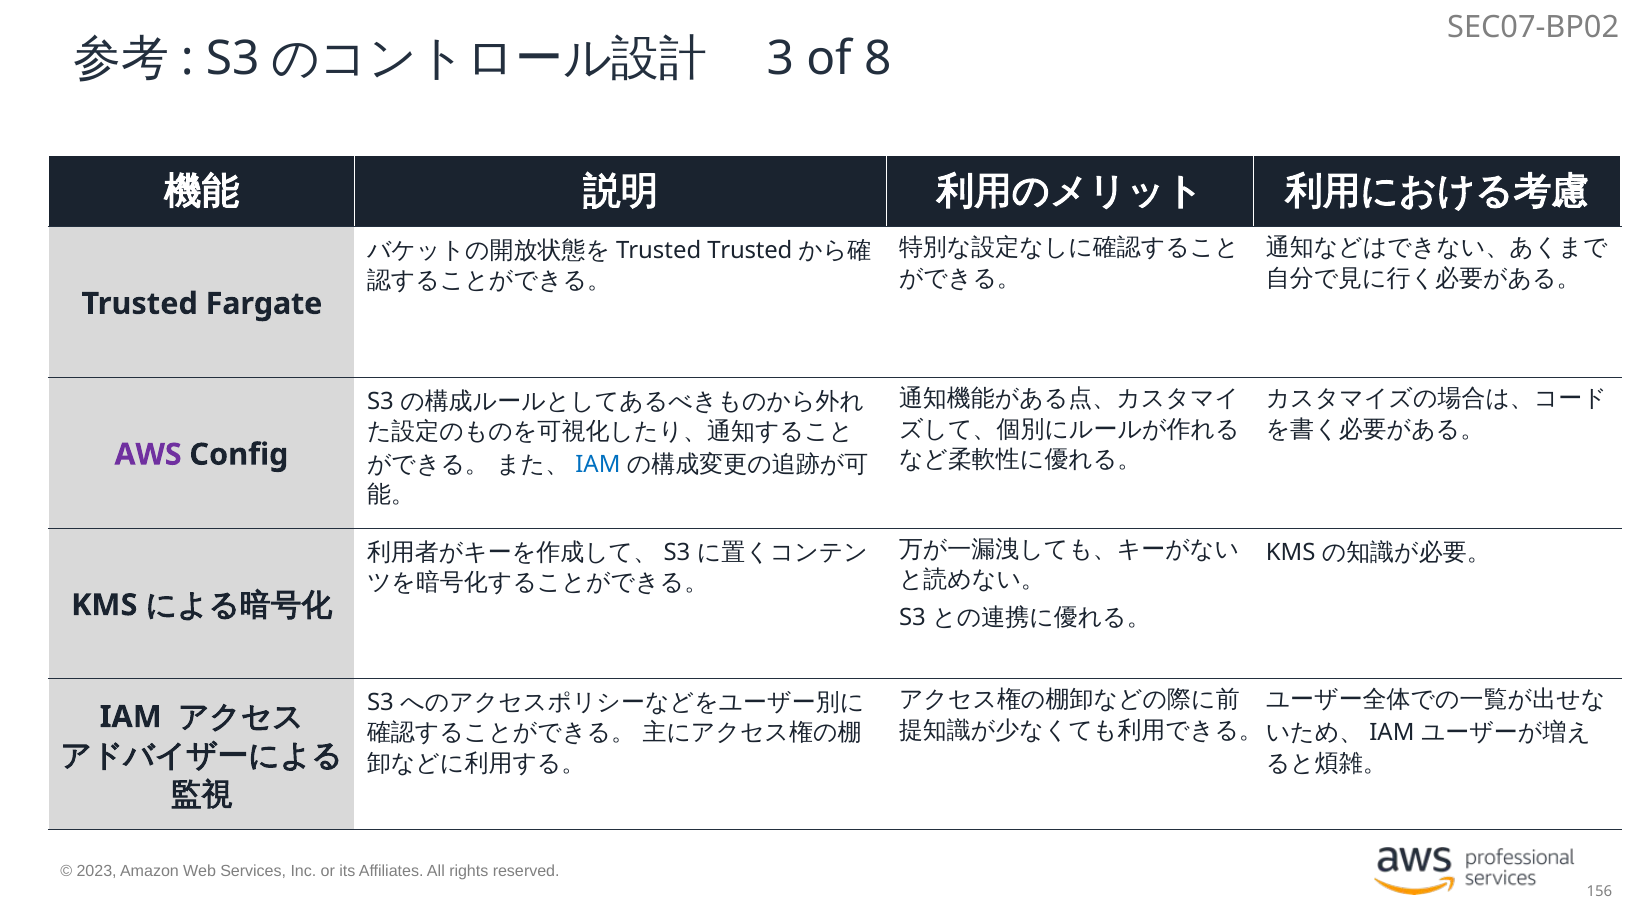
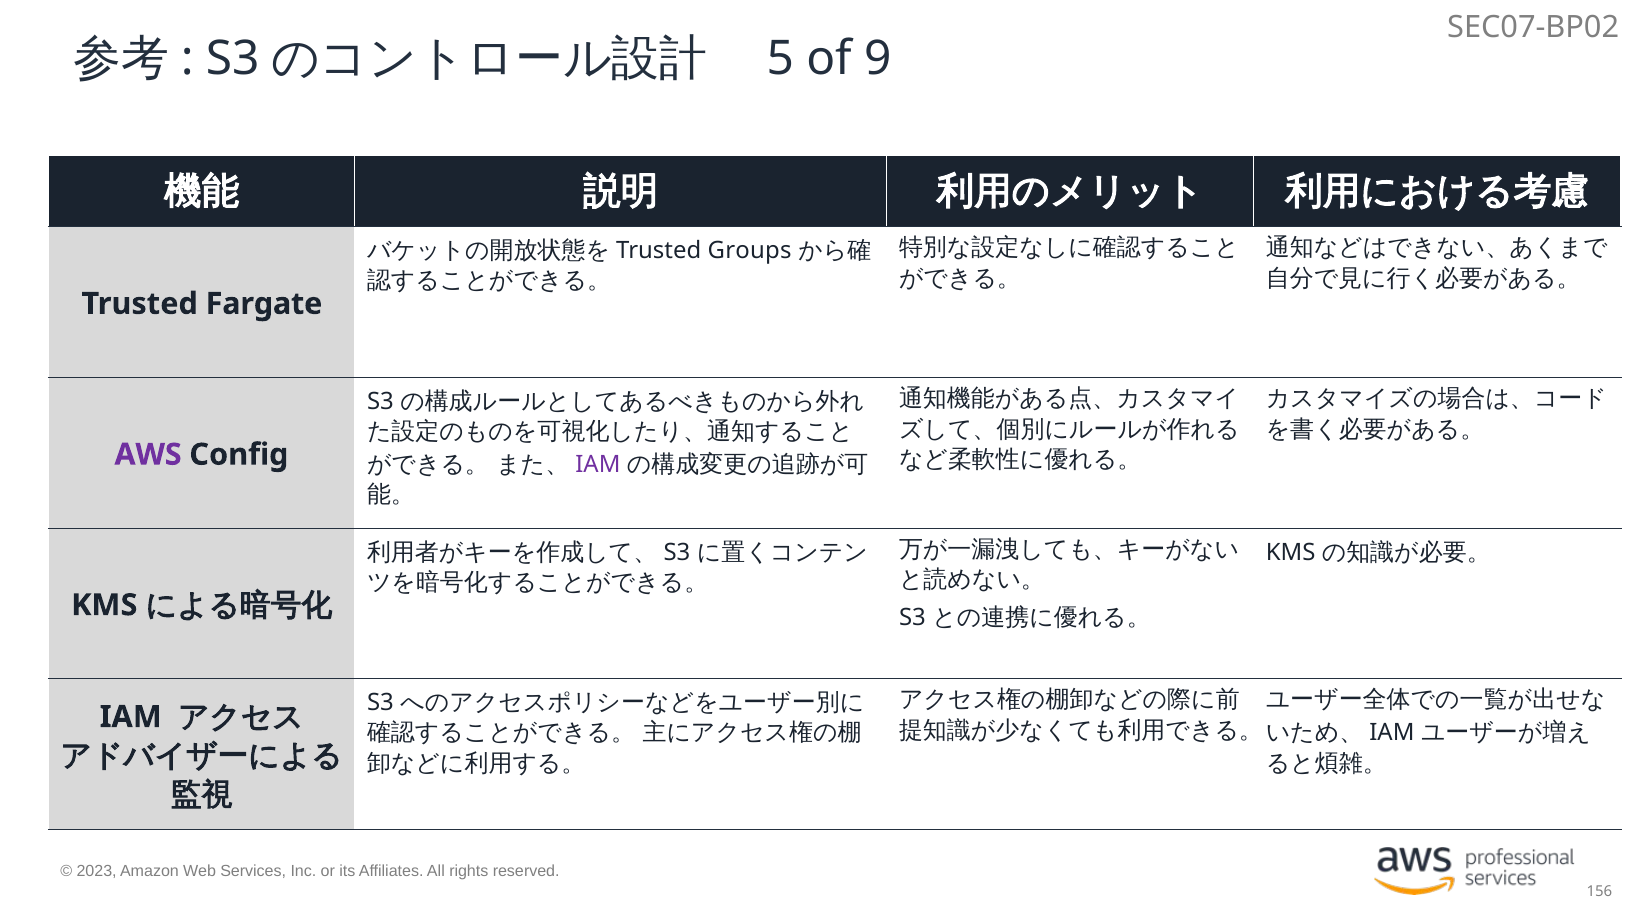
3: 3 -> 5
8: 8 -> 9
Trusted Trusted: Trusted -> Groups
IAM at (598, 465) colour: blue -> purple
